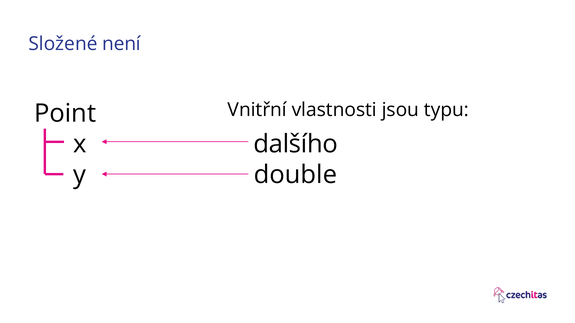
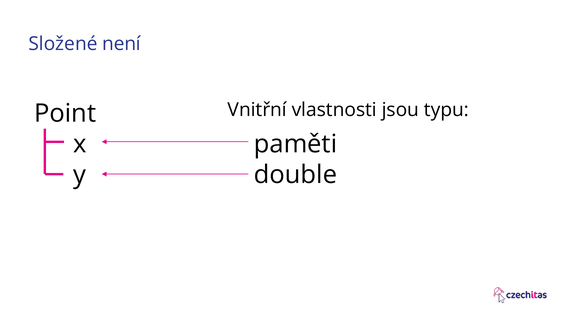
dalšího: dalšího -> paměti
